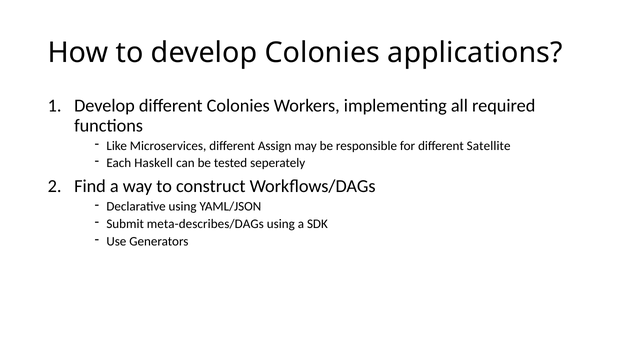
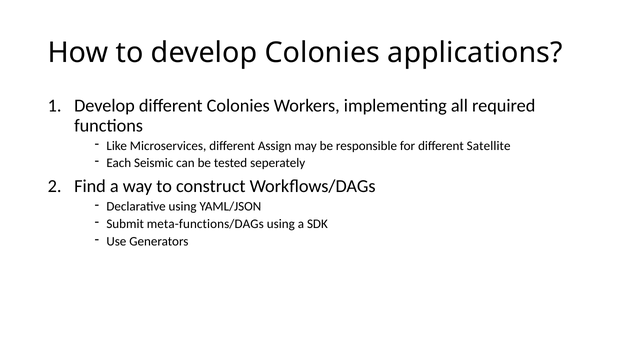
Haskell: Haskell -> Seismic
meta-describes/DAGs: meta-describes/DAGs -> meta-functions/DAGs
